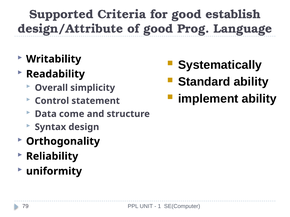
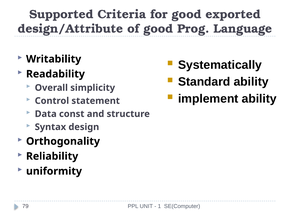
establish: establish -> exported
come: come -> const
